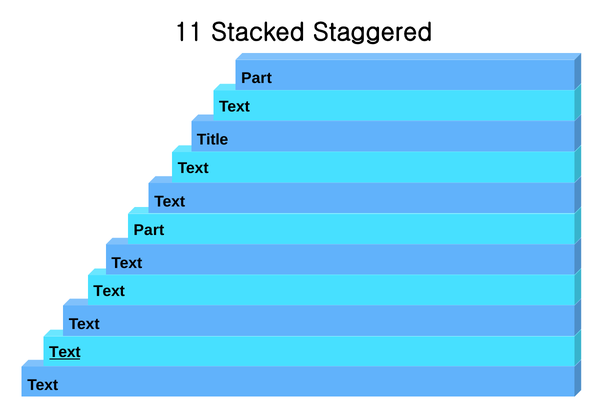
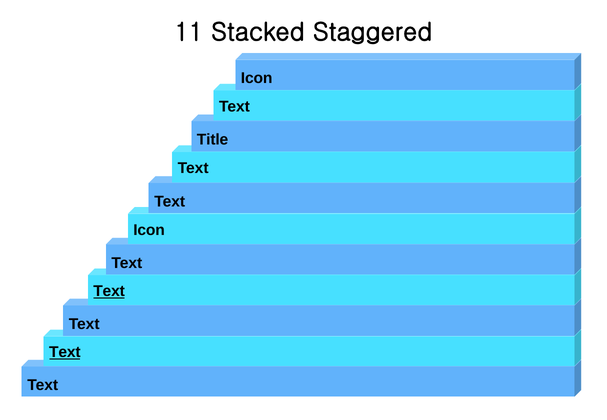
Part at (256, 78): Part -> Icon
Part at (149, 230): Part -> Icon
Text at (109, 291) underline: none -> present
